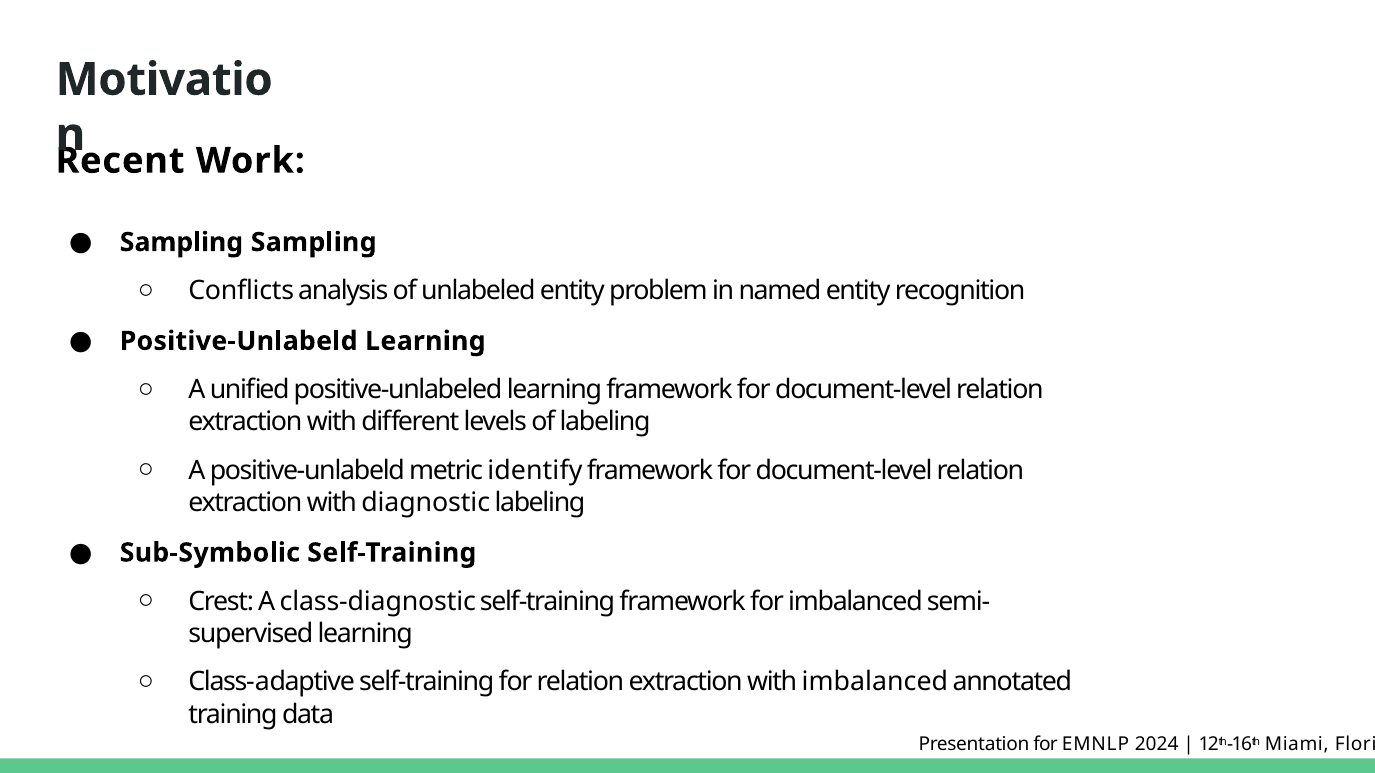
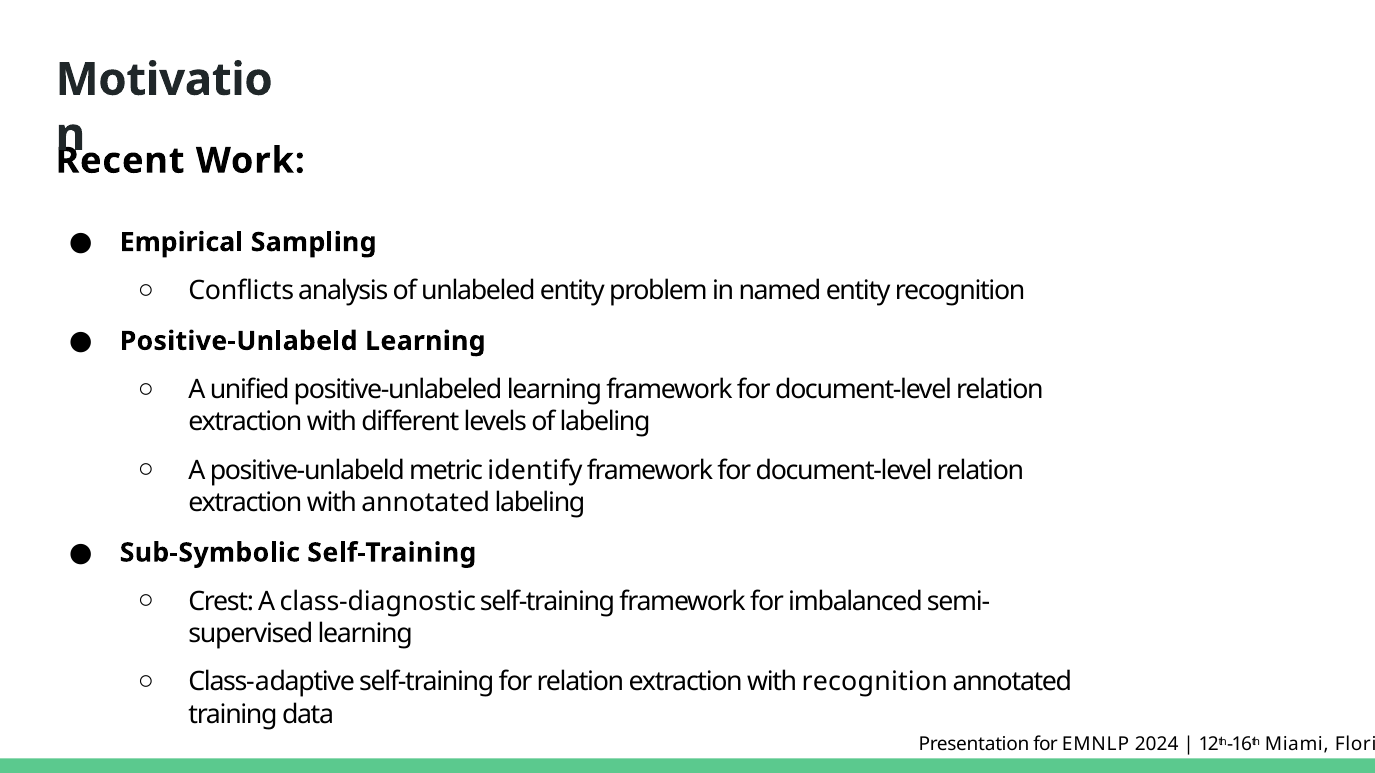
Sampling at (181, 242): Sampling -> Empirical
with diagnostic: diagnostic -> annotated
with imbalanced: imbalanced -> recognition
